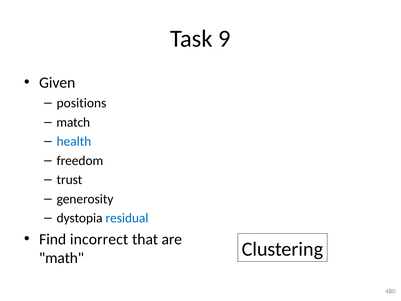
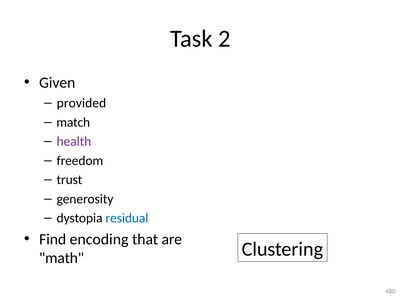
9: 9 -> 2
positions: positions -> provided
health colour: blue -> purple
incorrect: incorrect -> encoding
